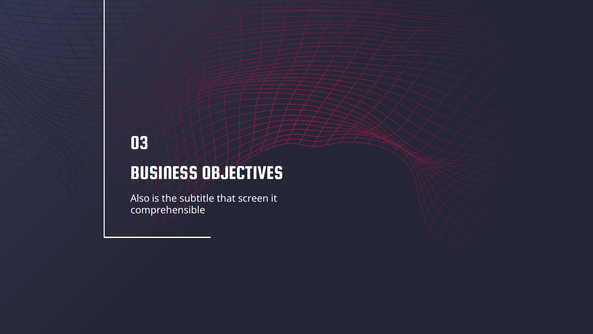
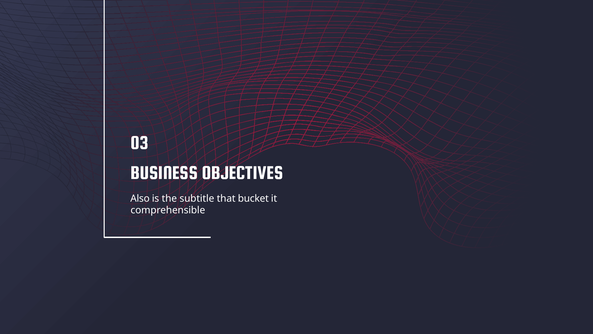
screen: screen -> bucket
